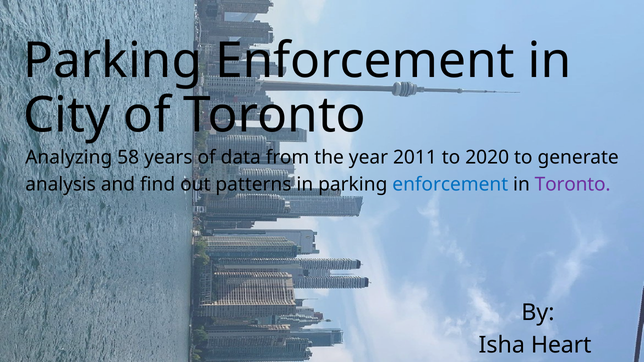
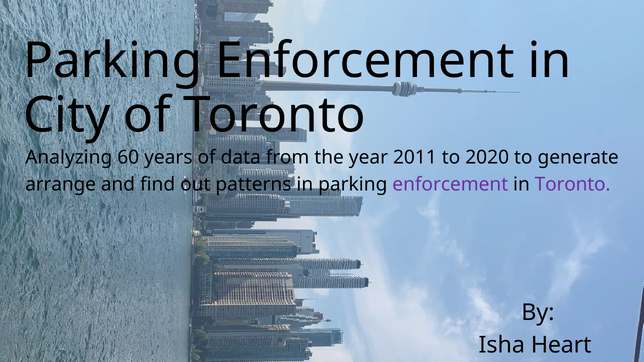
58: 58 -> 60
analysis: analysis -> arrange
enforcement at (450, 184) colour: blue -> purple
